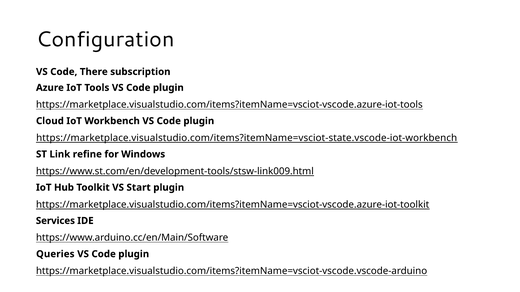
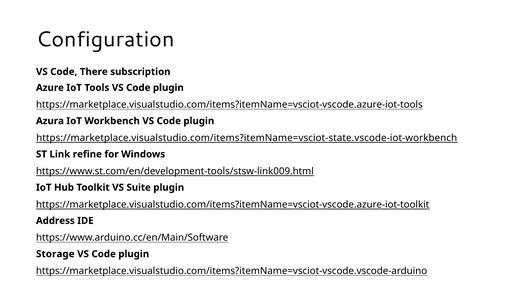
Cloud: Cloud -> Azura
Start: Start -> Suite
Services: Services -> Address
Queries: Queries -> Storage
